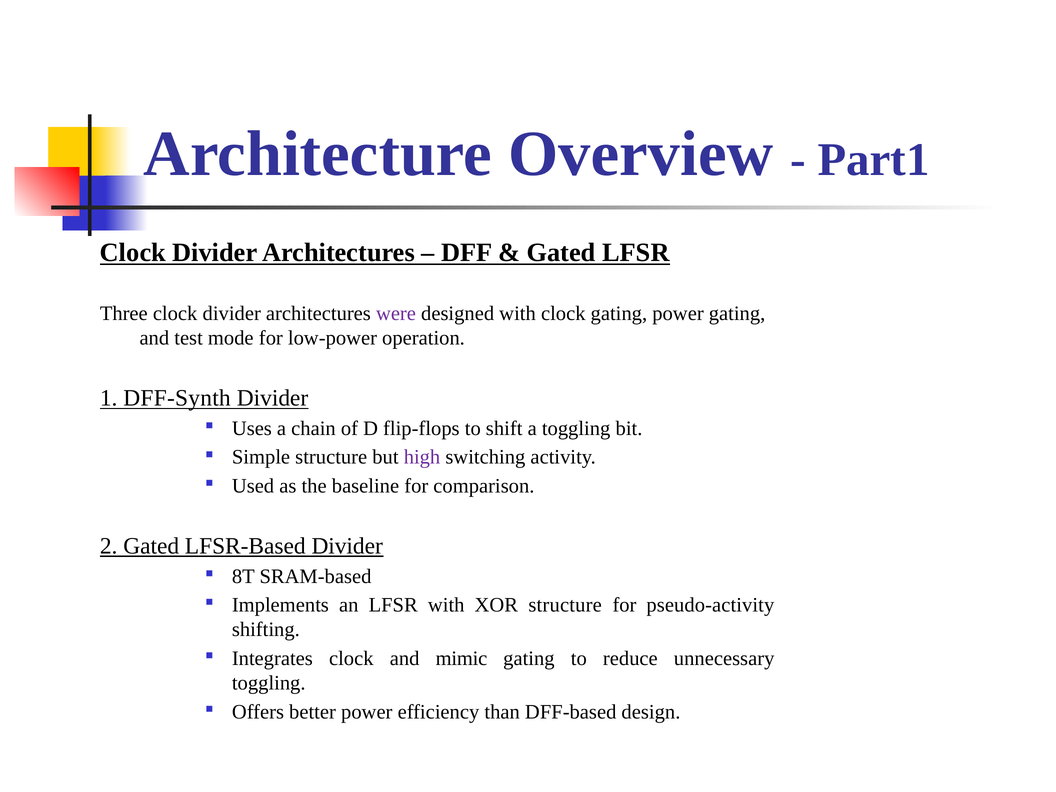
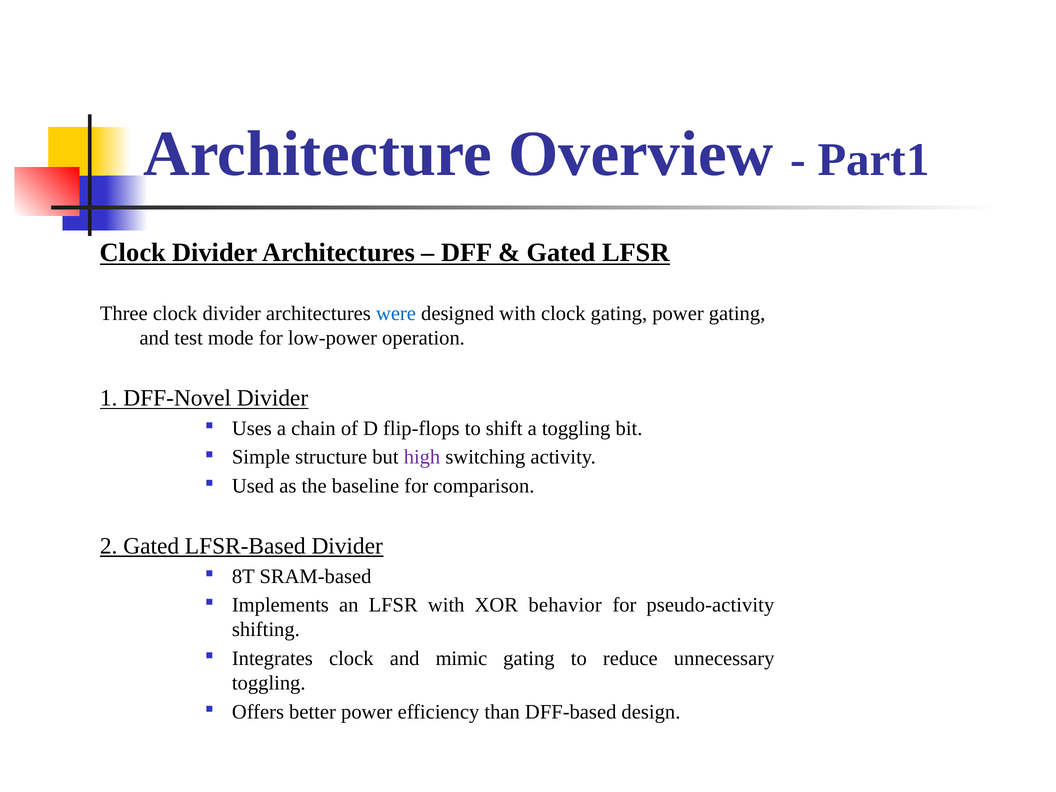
were colour: purple -> blue
DFF-Synth: DFF-Synth -> DFF-Novel
XOR structure: structure -> behavior
